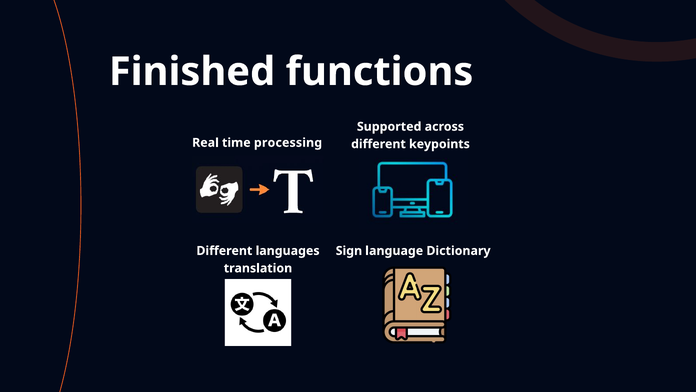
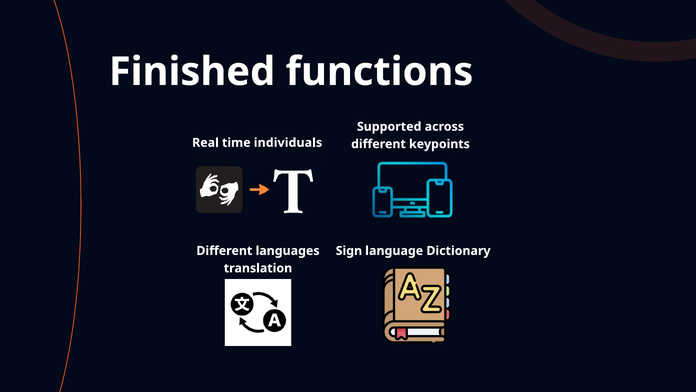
processing: processing -> individuals
